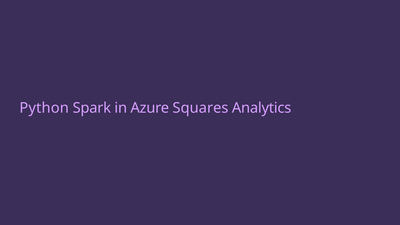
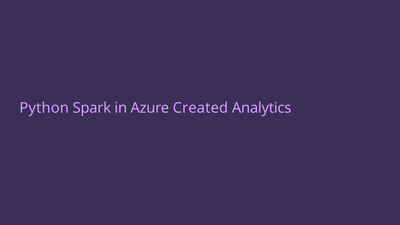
Squares: Squares -> Created
